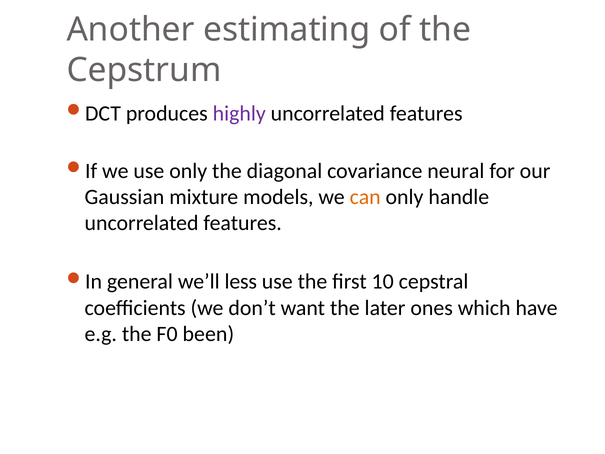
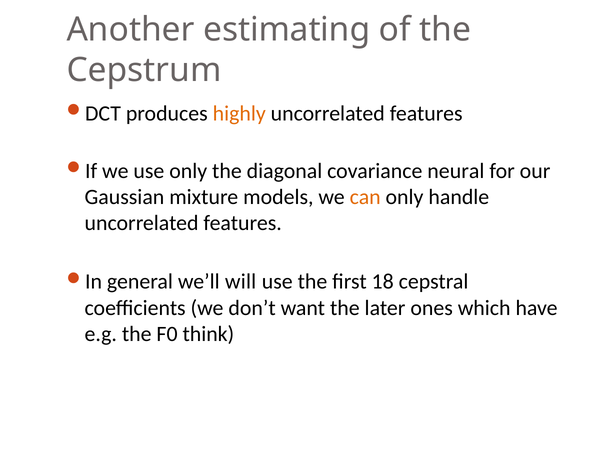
highly colour: purple -> orange
less: less -> will
10: 10 -> 18
been: been -> think
